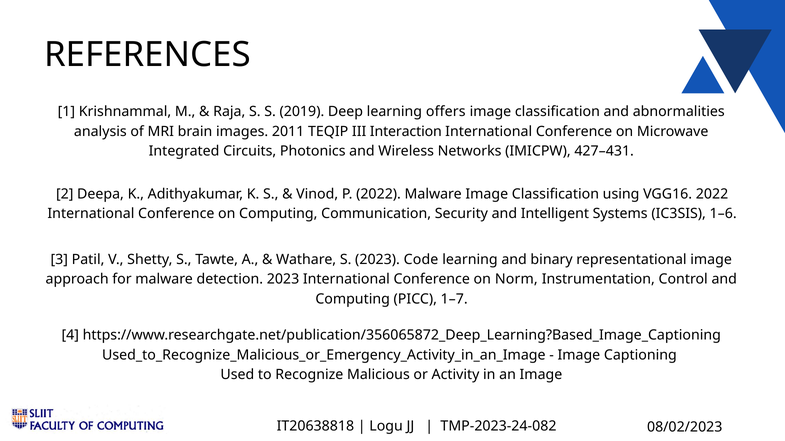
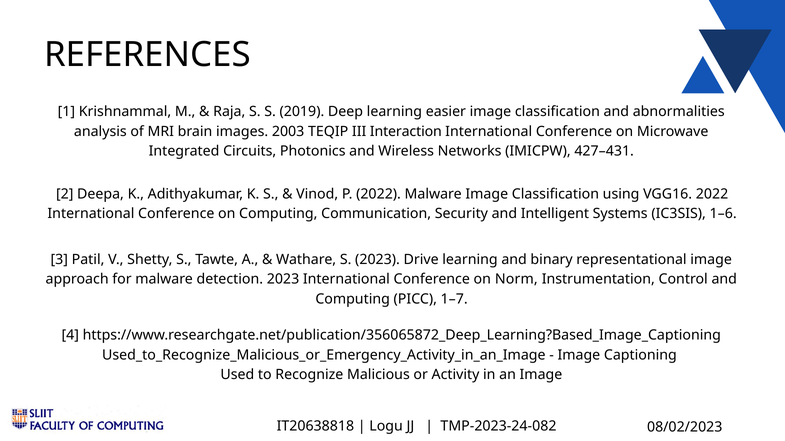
offers: offers -> easier
2011: 2011 -> 2003
Code: Code -> Drive
